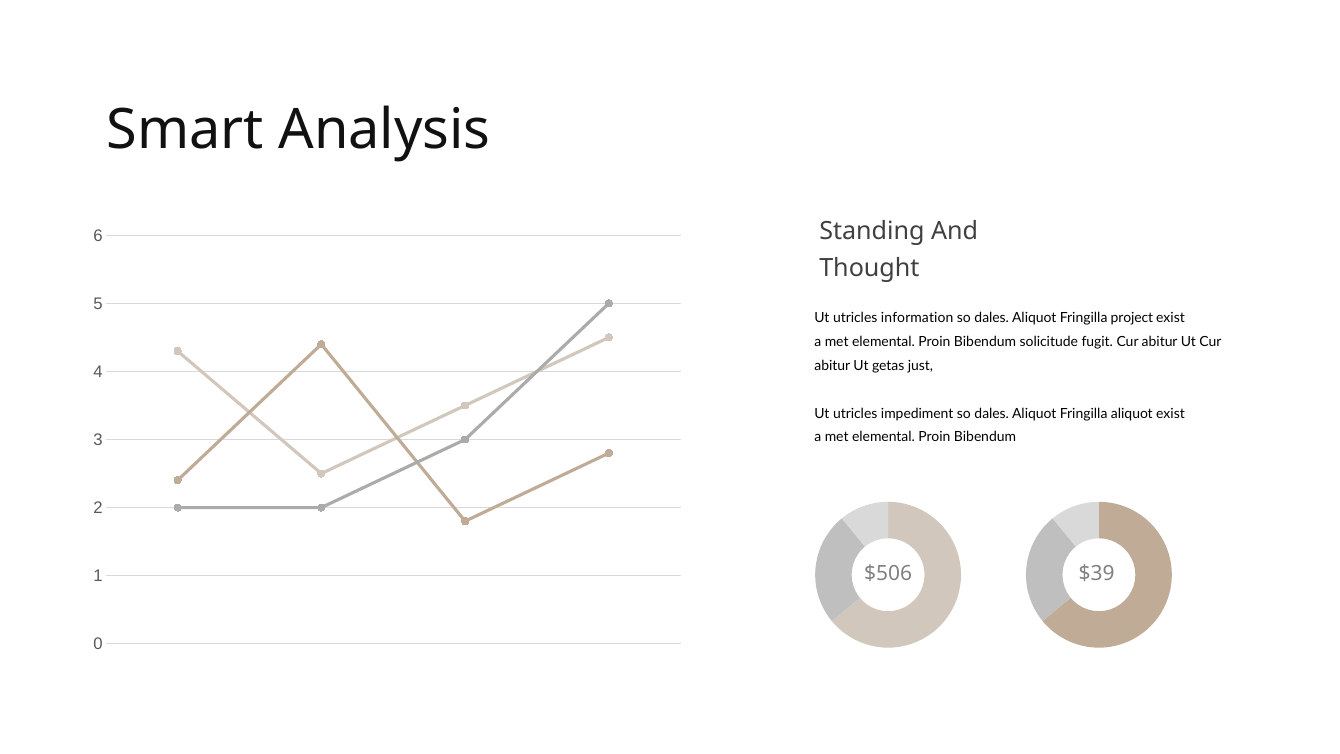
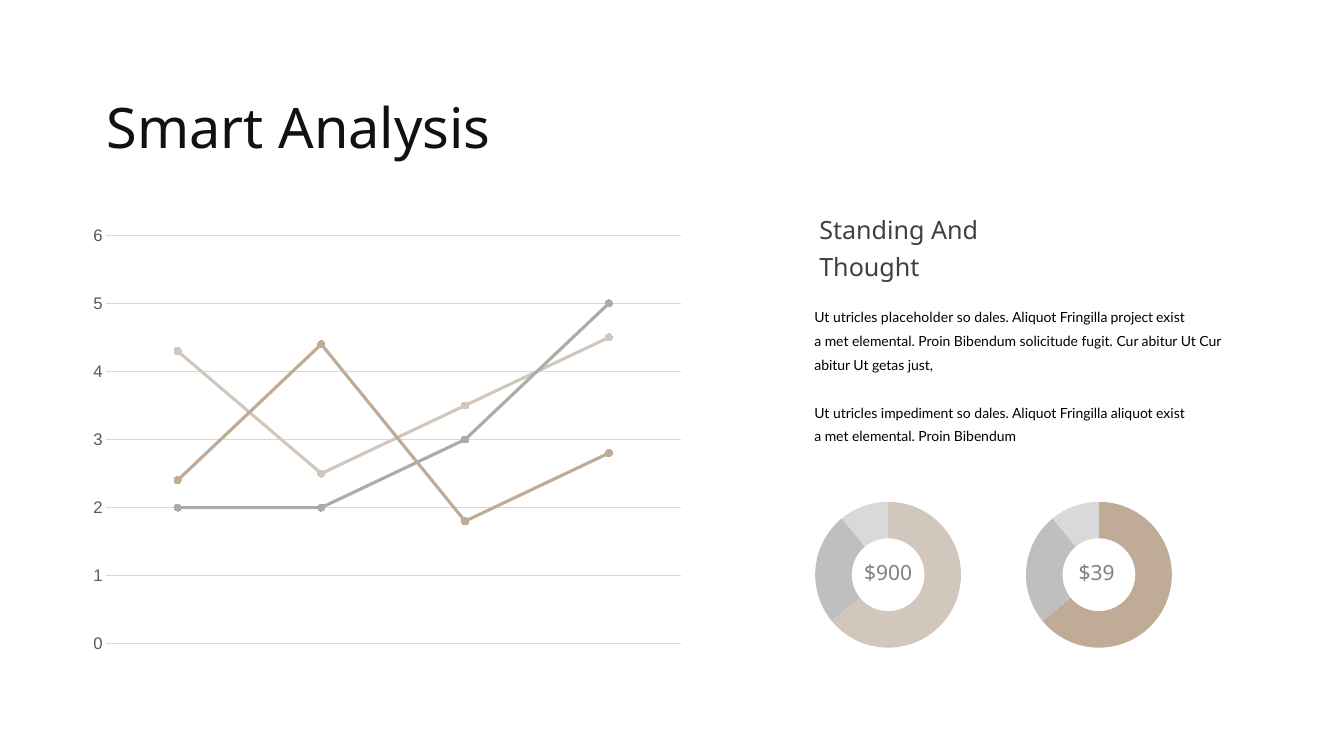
information: information -> placeholder
$506: $506 -> $900
